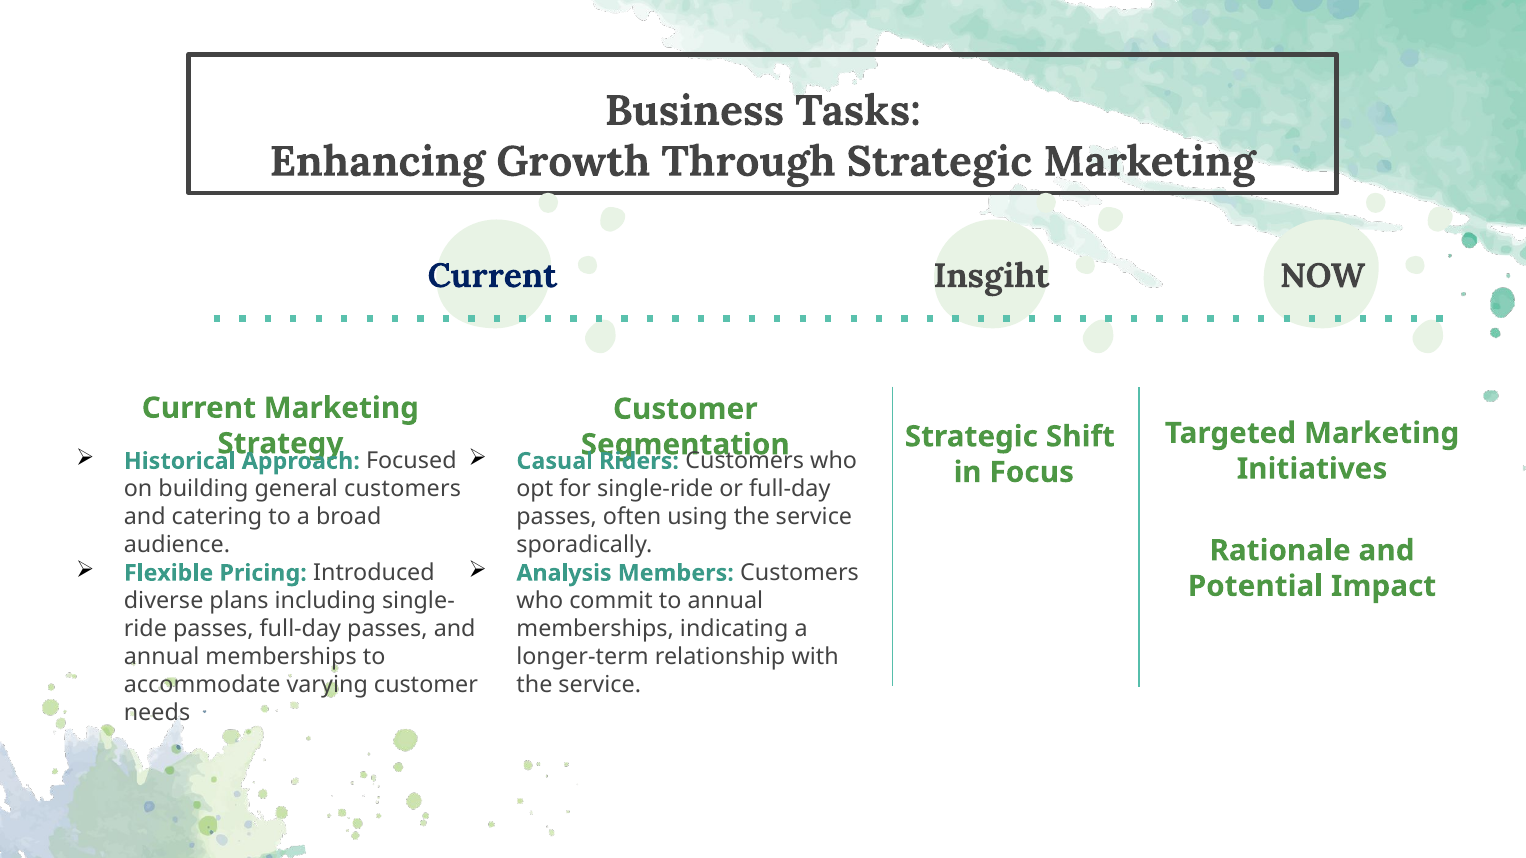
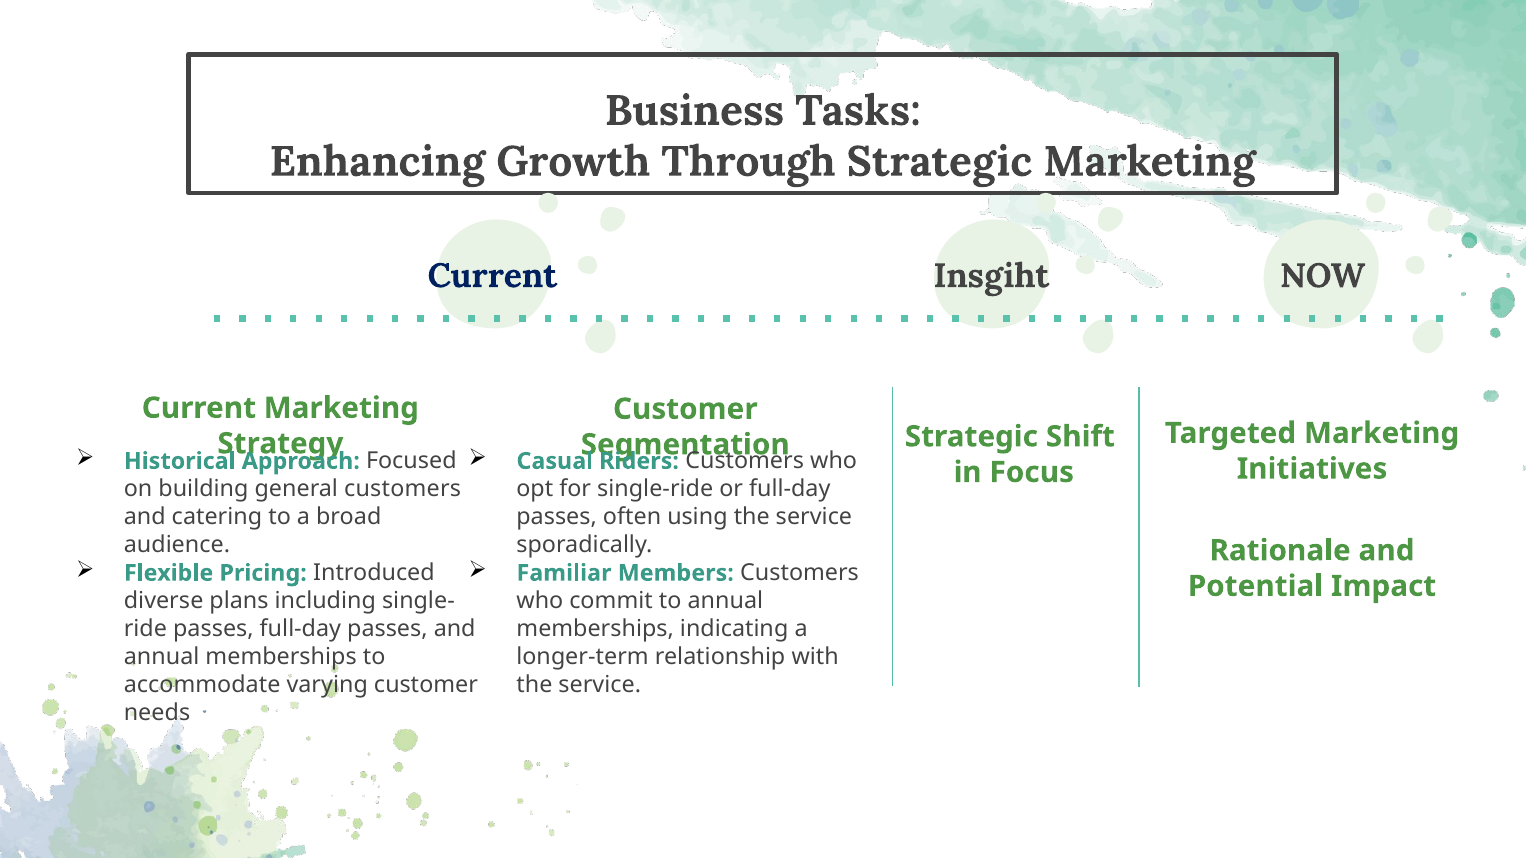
Analysis: Analysis -> Familiar
